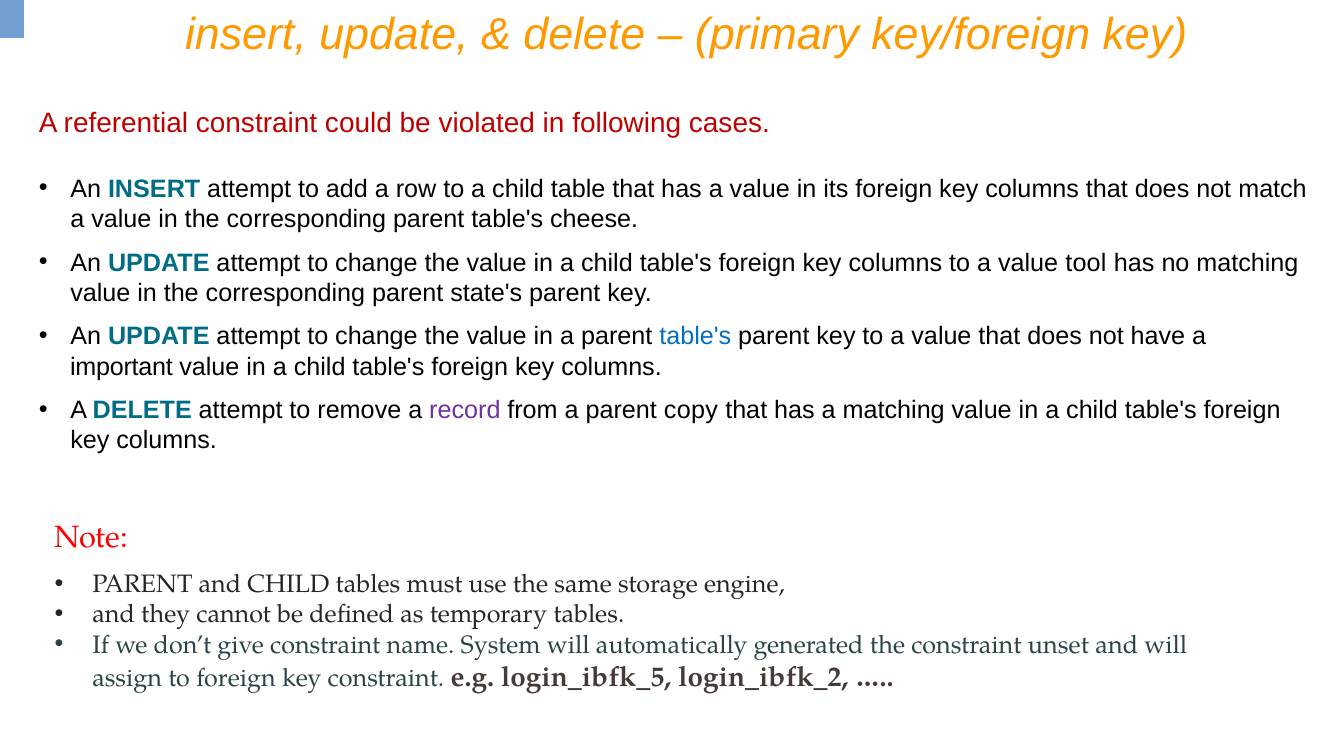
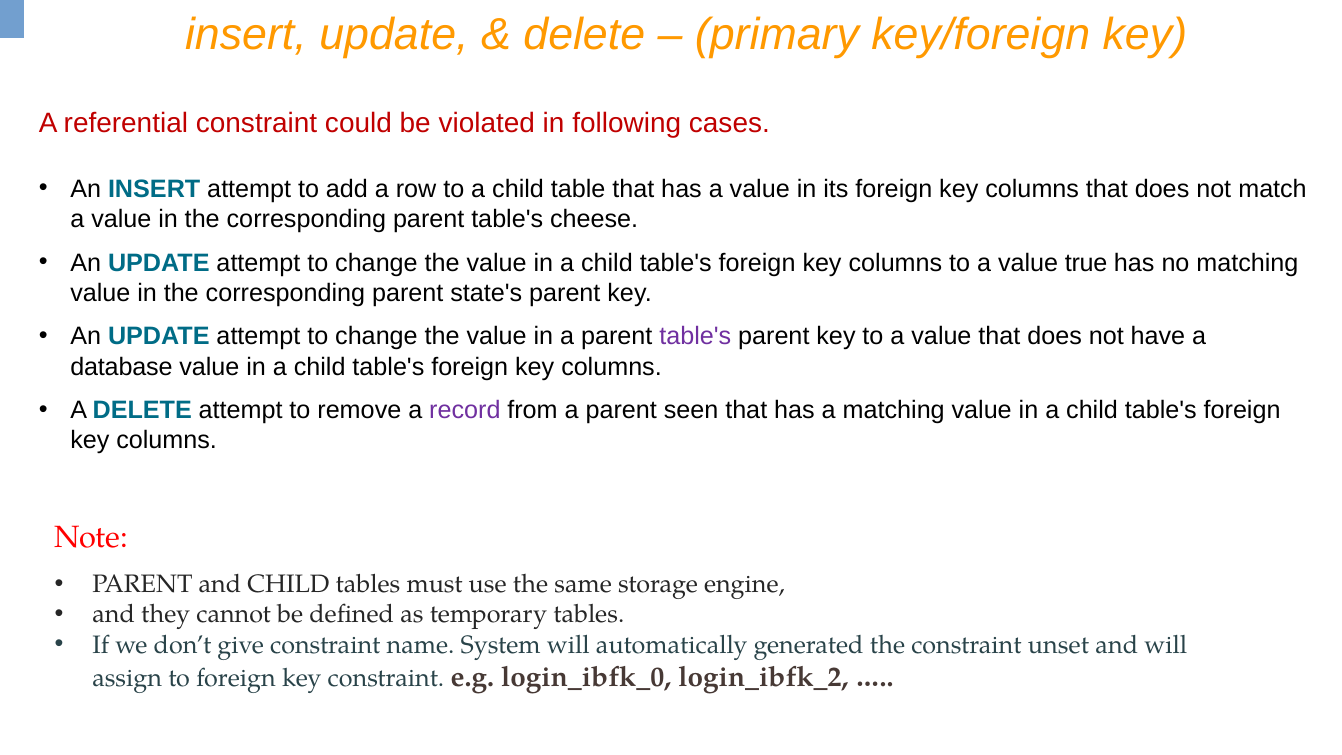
tool: tool -> true
table's at (695, 336) colour: blue -> purple
important: important -> database
copy: copy -> seen
login_ibfk_5: login_ibfk_5 -> login_ibfk_0
